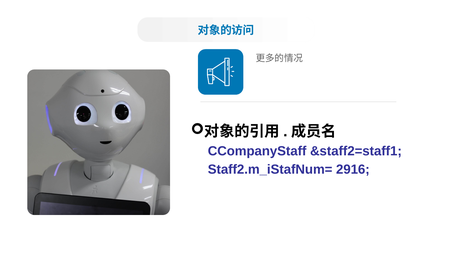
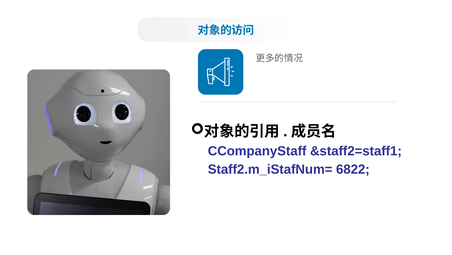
2916: 2916 -> 6822
